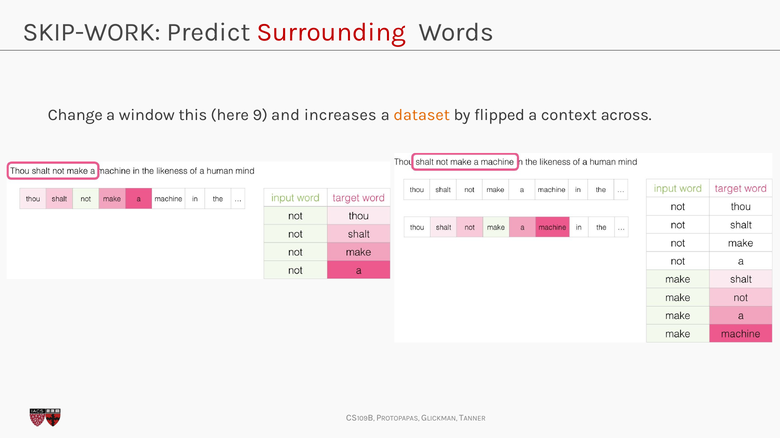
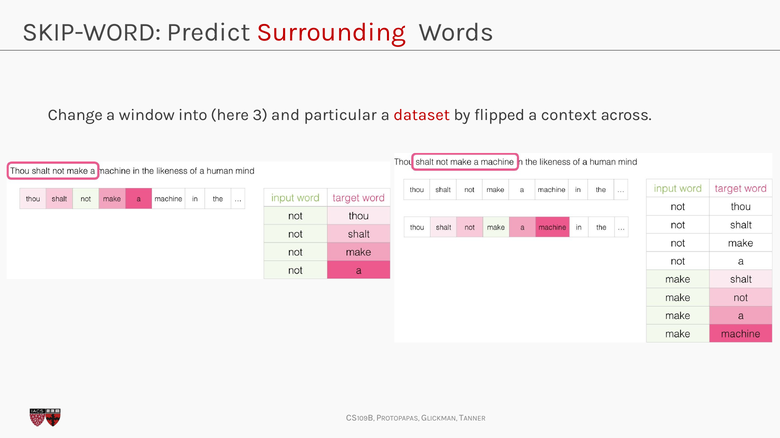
SKIP-WORK: SKIP-WORK -> SKIP-WORD
this: this -> into
9: 9 -> 3
increases: increases -> particular
dataset colour: orange -> red
